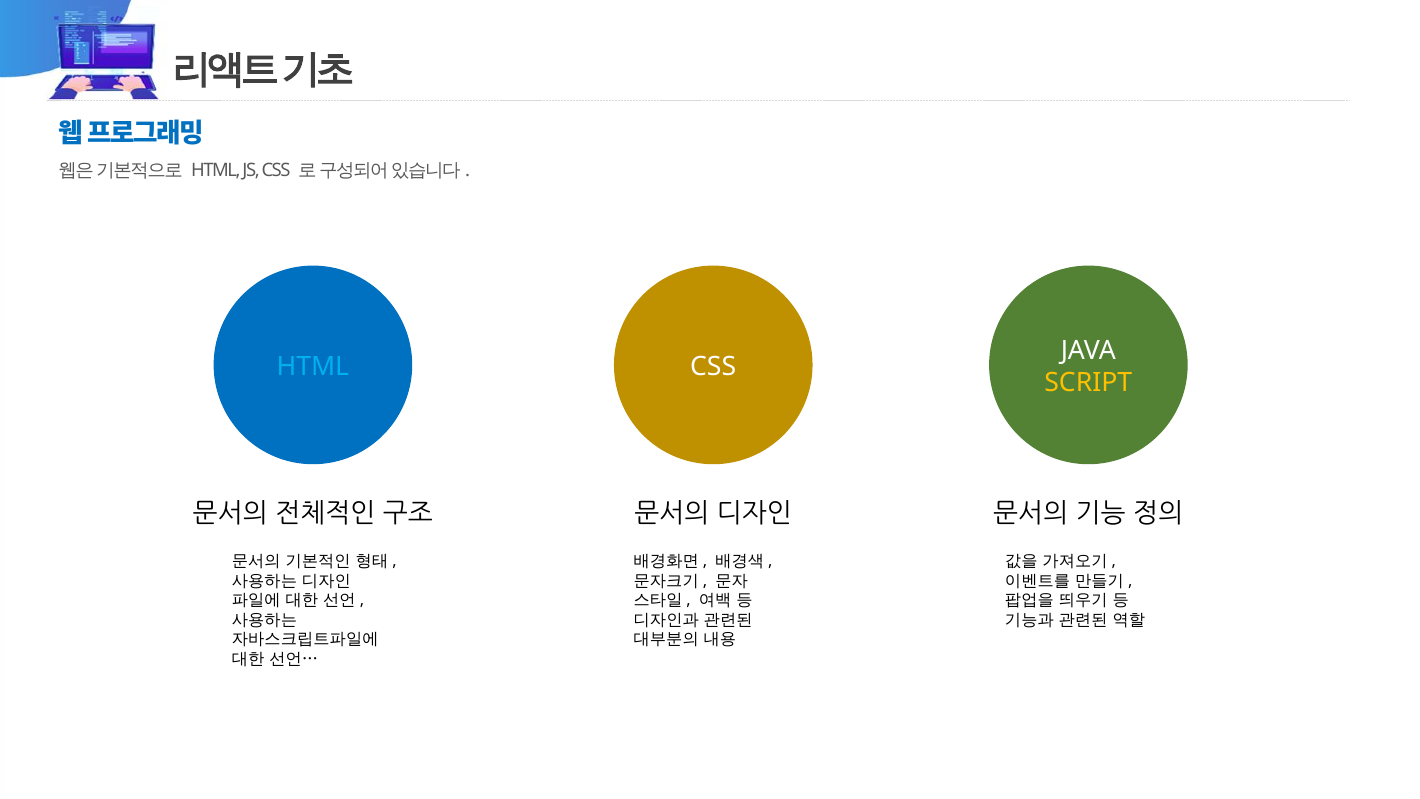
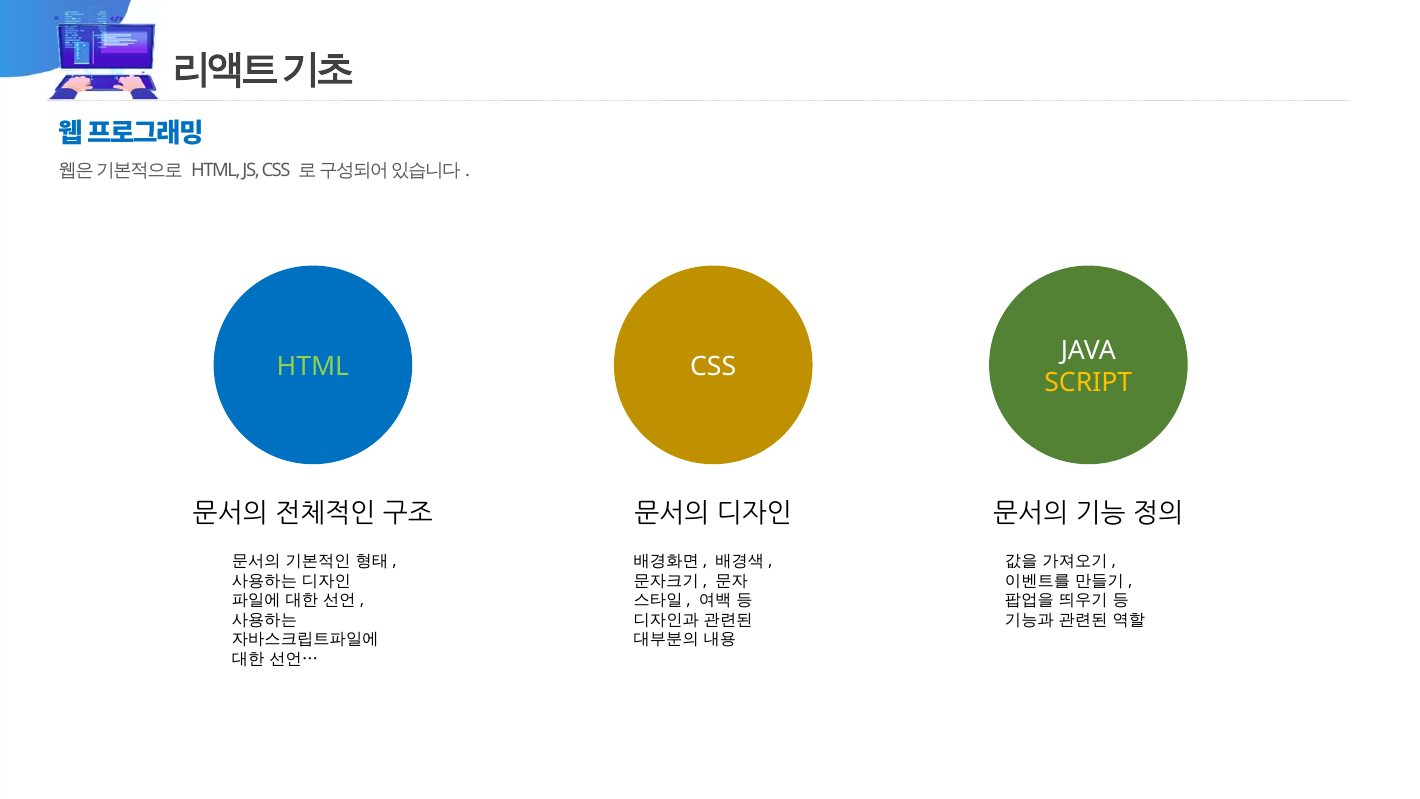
HTML at (313, 367) colour: light blue -> light green
